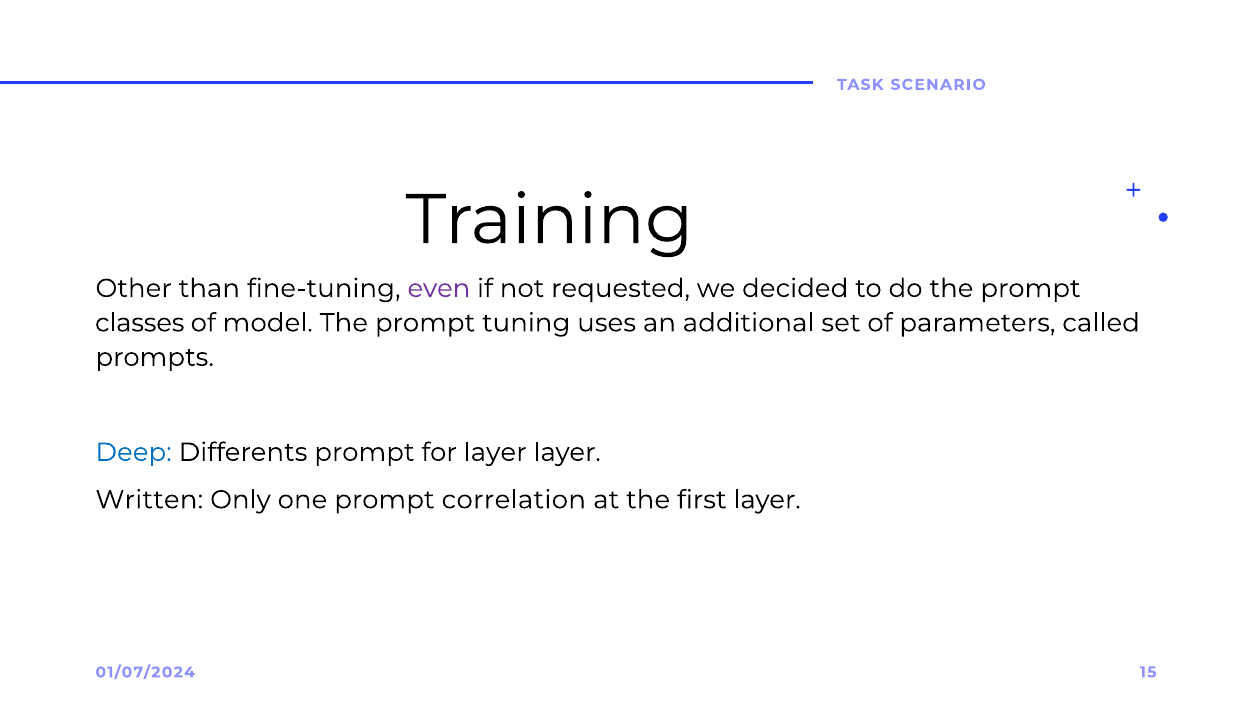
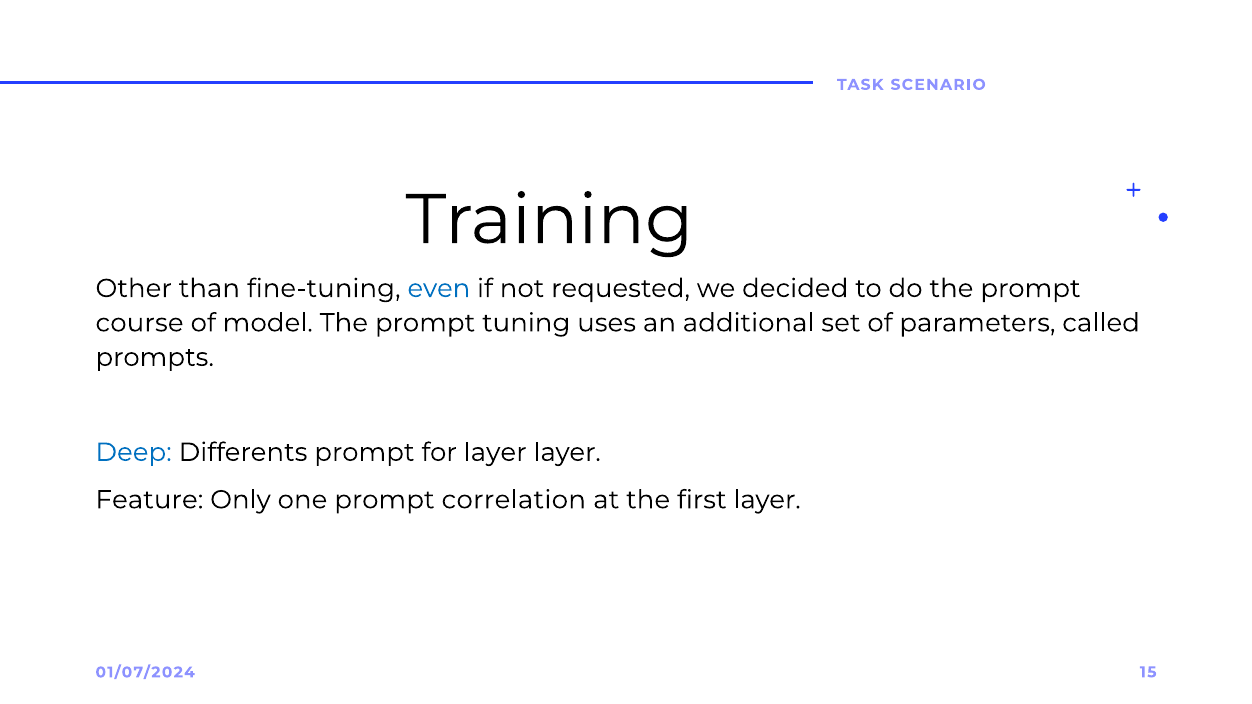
even colour: purple -> blue
classes: classes -> course
Written: Written -> Feature
